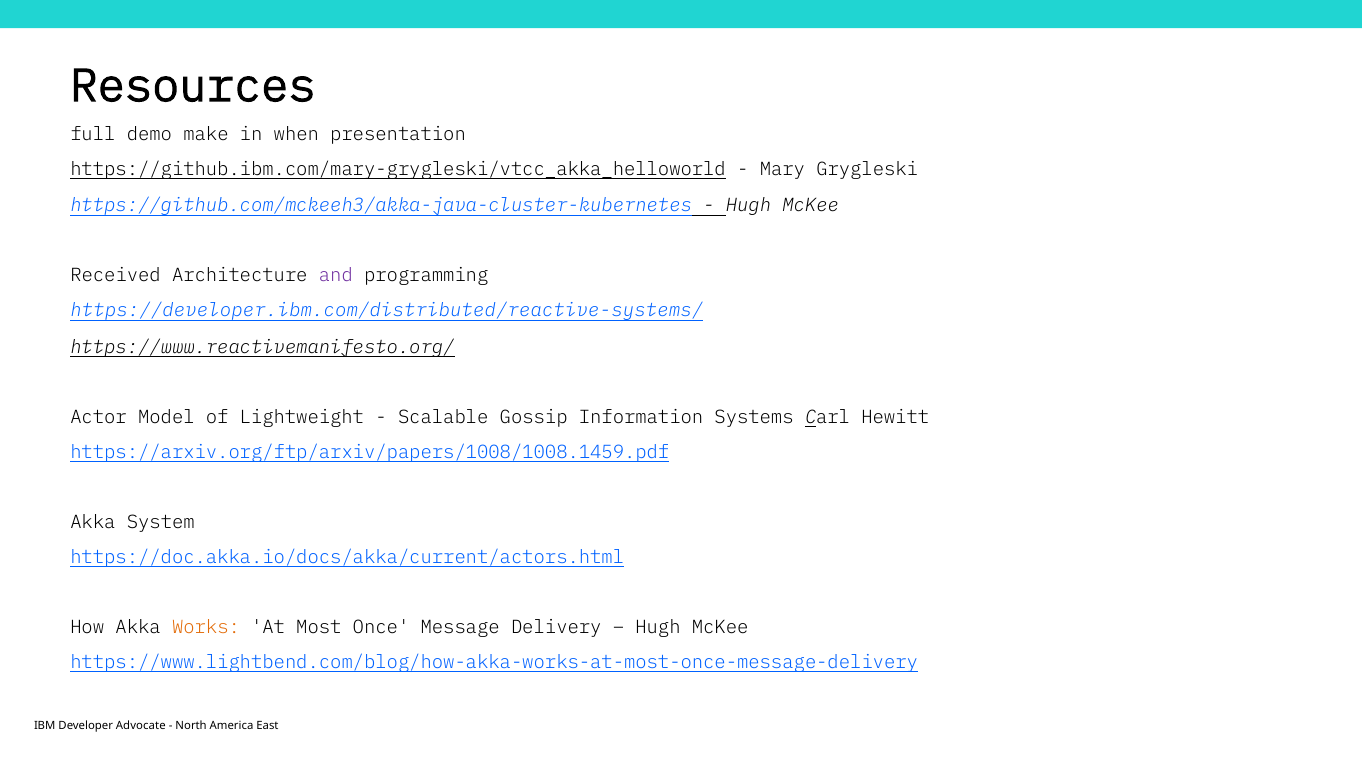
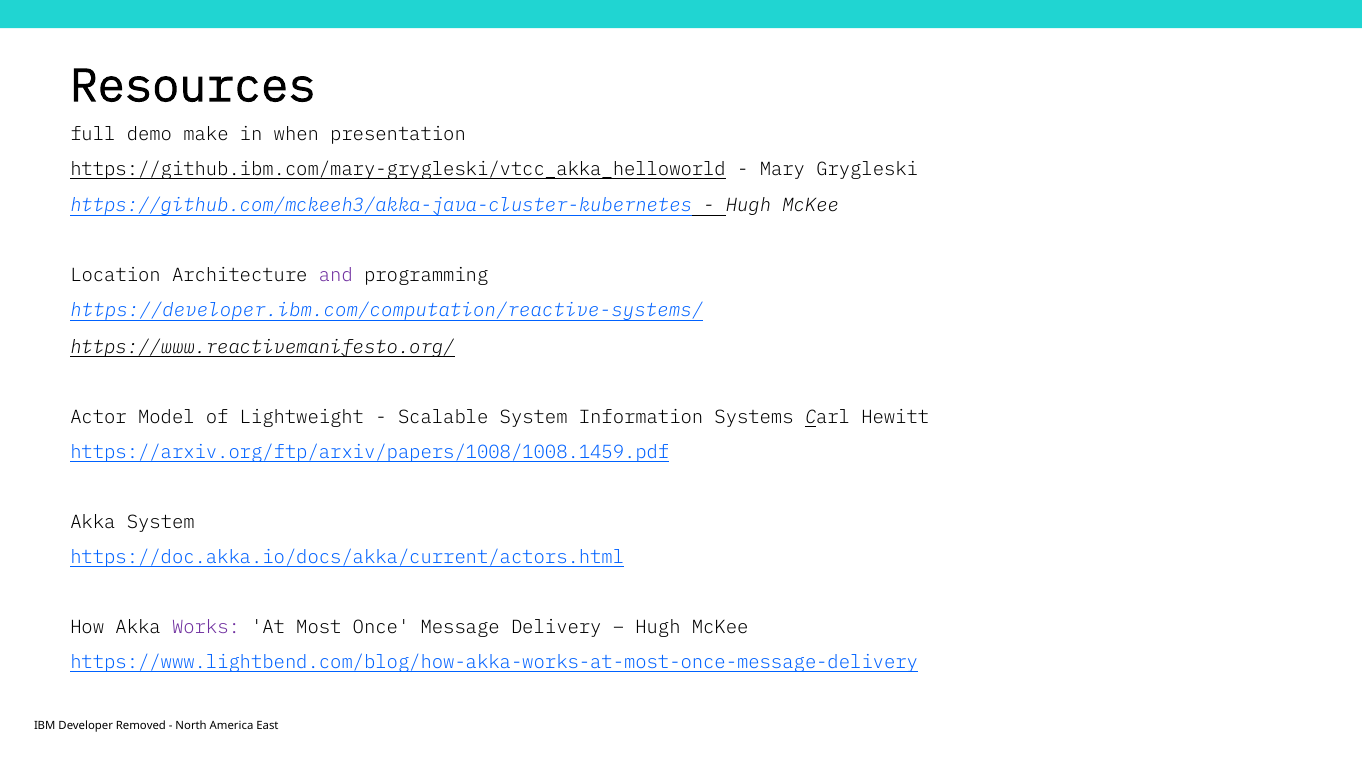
Received: Received -> Location
https://developer.ibm.com/distributed/reactive-systems/: https://developer.ibm.com/distributed/reactive-systems/ -> https://developer.ibm.com/computation/reactive-systems/
Scalable Gossip: Gossip -> System
Works colour: orange -> purple
Advocate: Advocate -> Removed
